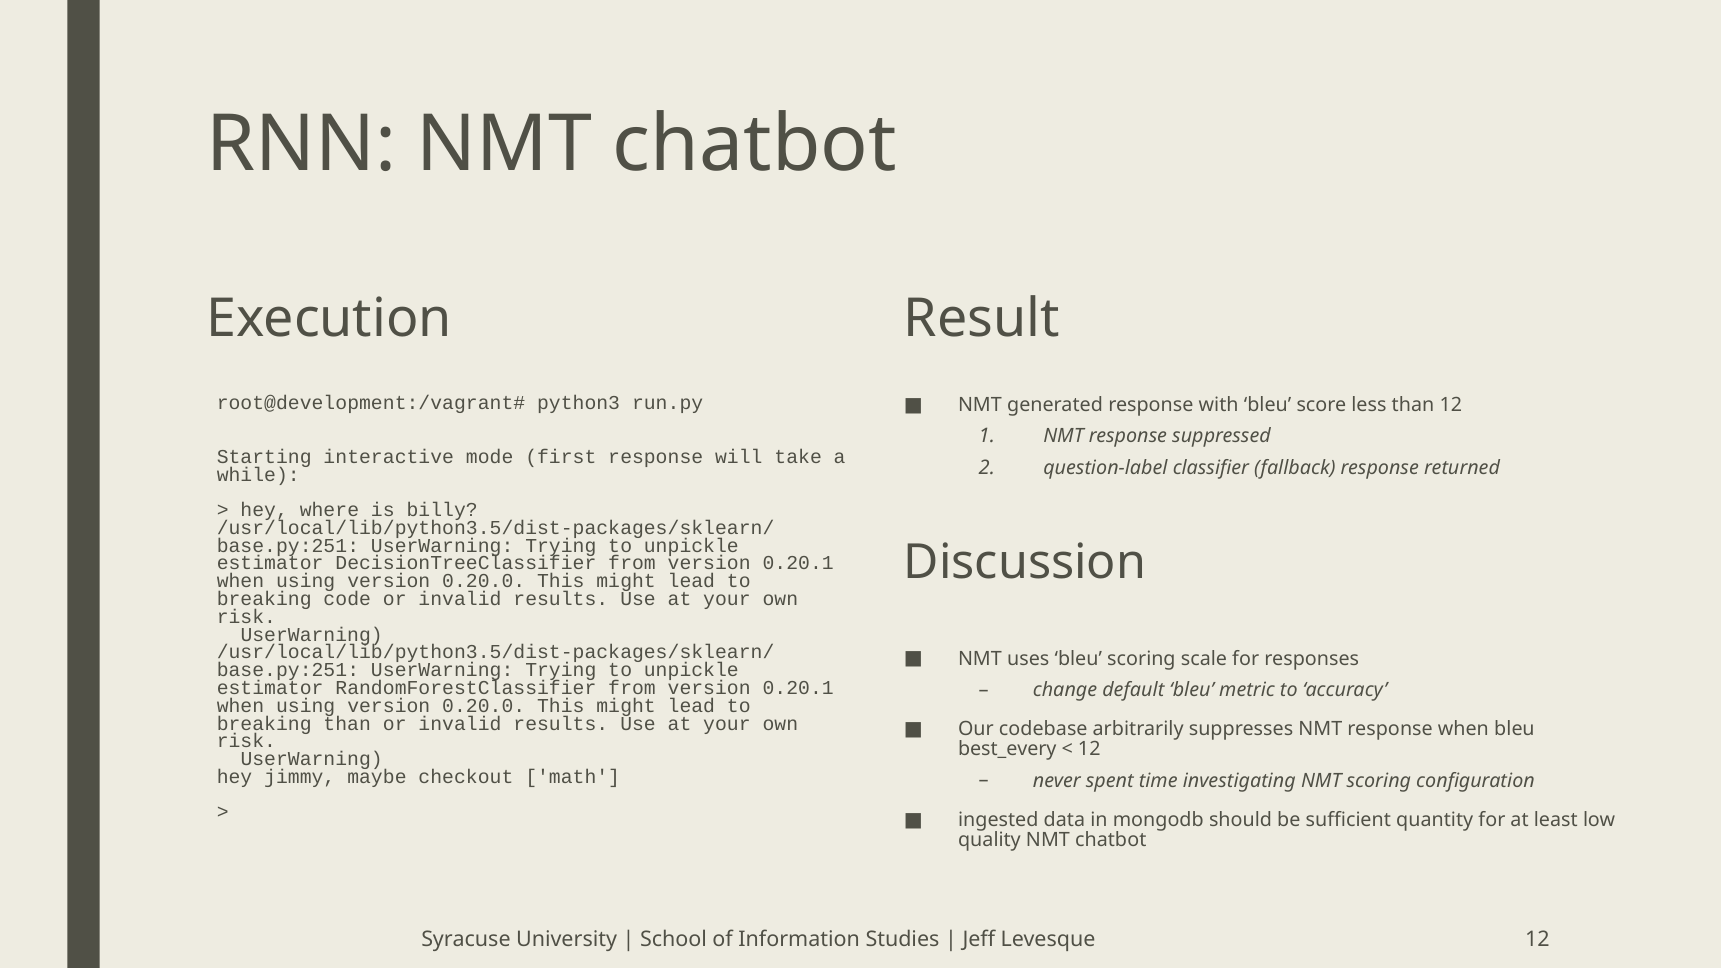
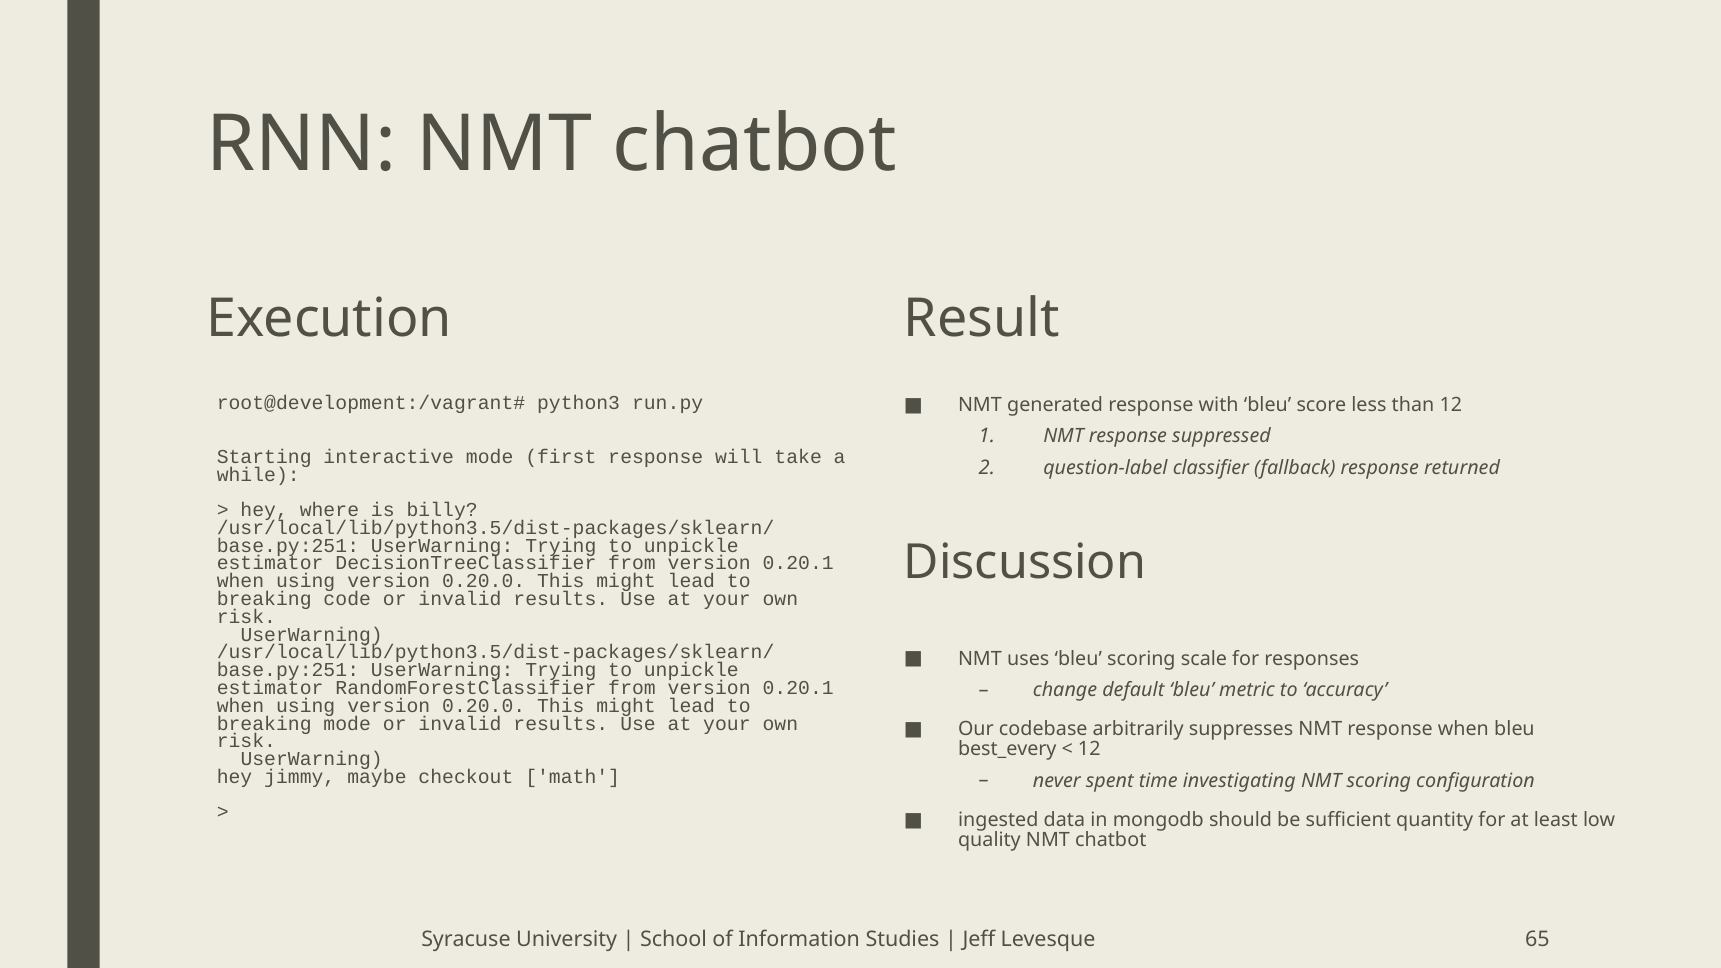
breaking than: than -> mode
Levesque 12: 12 -> 65
